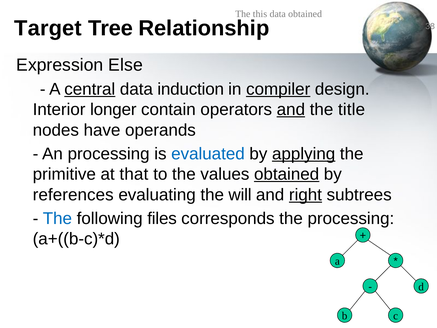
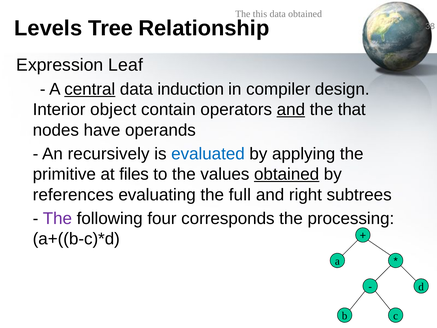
Target: Target -> Levels
Else: Else -> Leaf
compiler underline: present -> none
longer: longer -> object
title: title -> that
An processing: processing -> recursively
applying underline: present -> none
that: that -> files
will: will -> full
right underline: present -> none
The at (57, 218) colour: blue -> purple
files: files -> four
